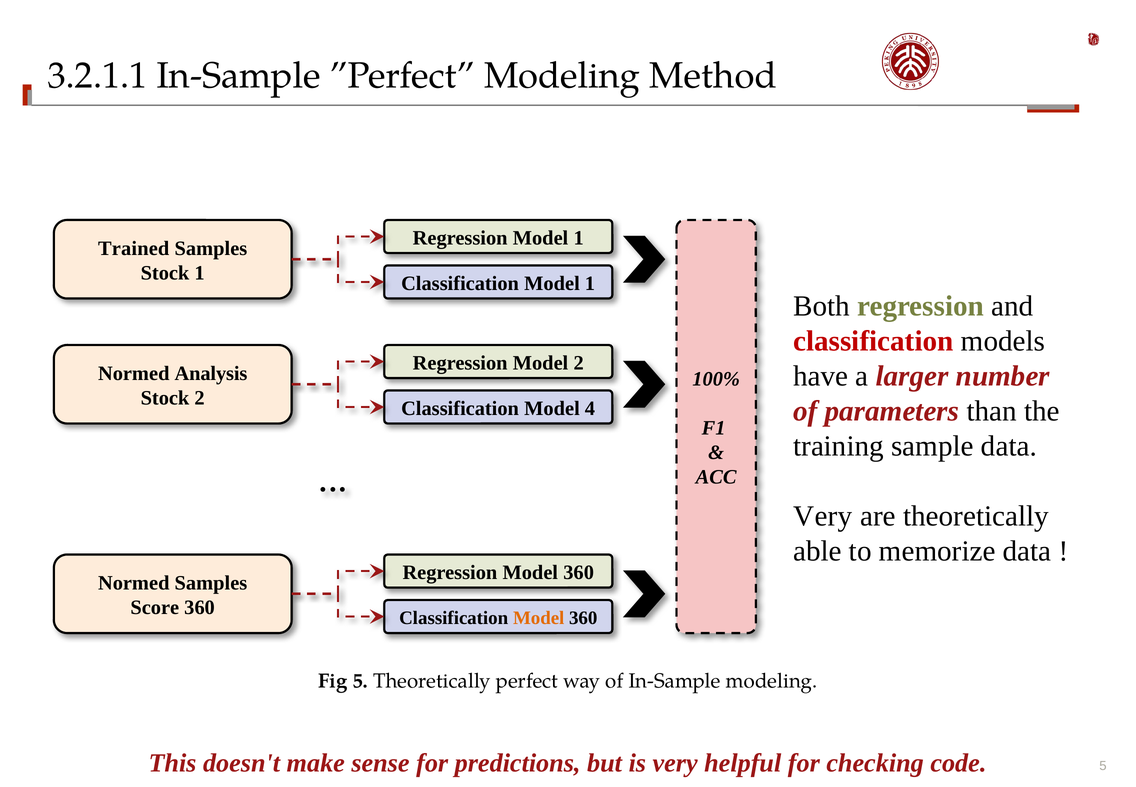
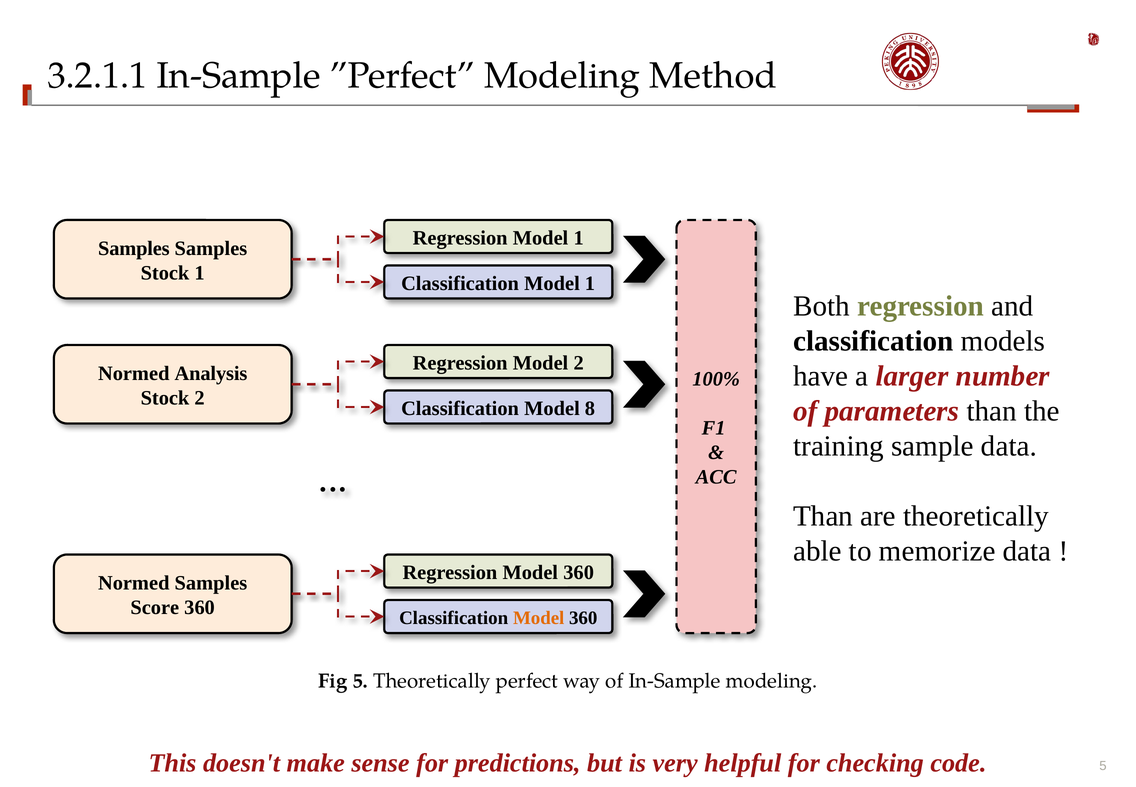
Trained at (134, 248): Trained -> Samples
classification at (873, 341) colour: red -> black
4: 4 -> 8
Very at (823, 516): Very -> Than
